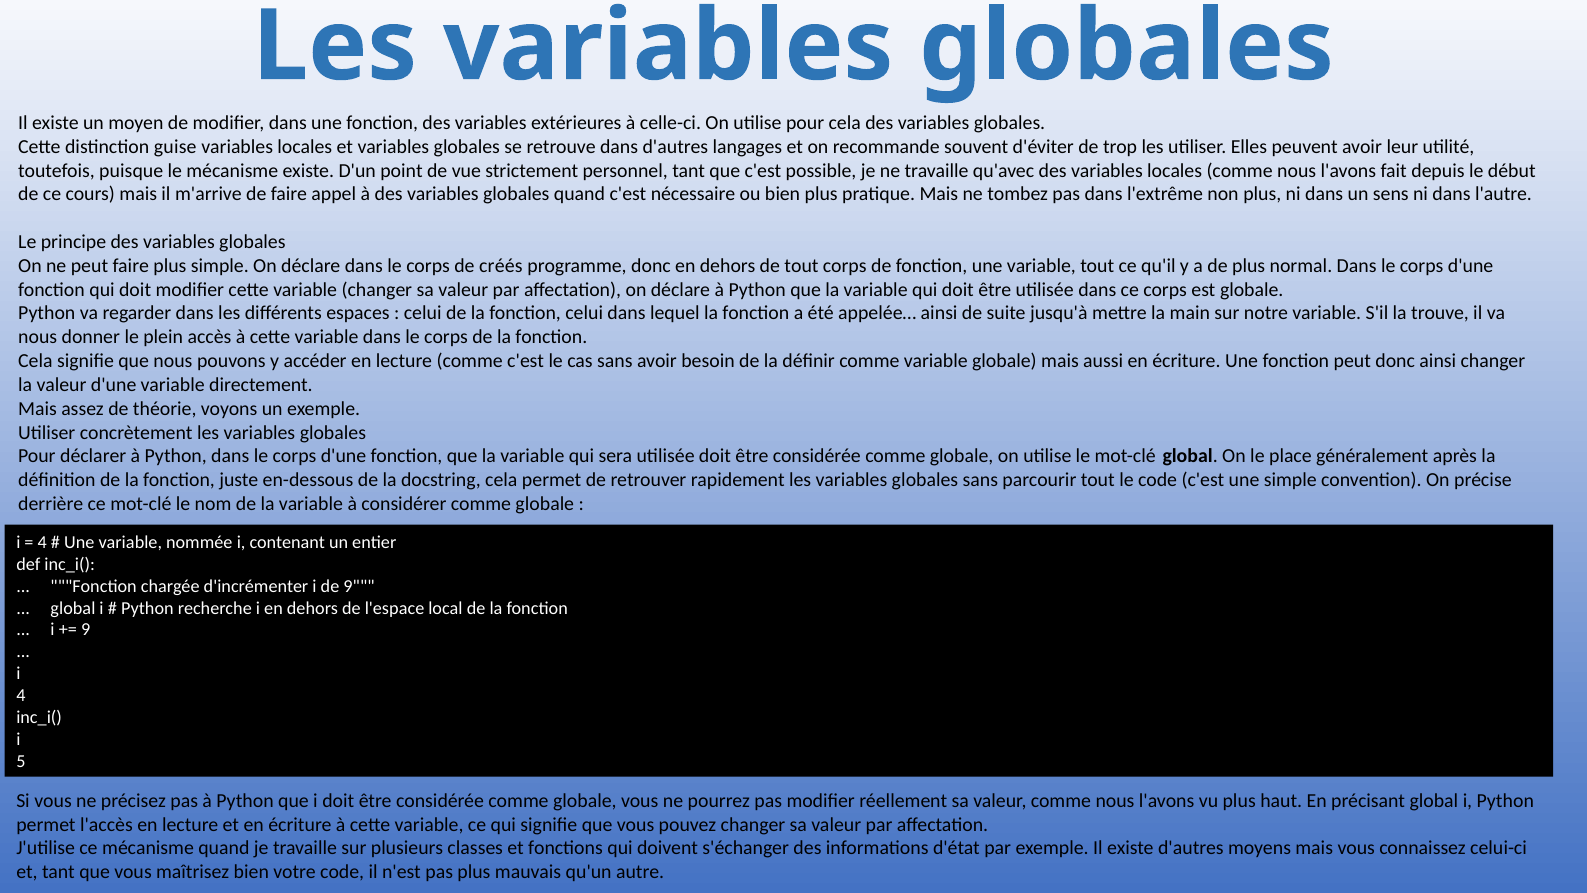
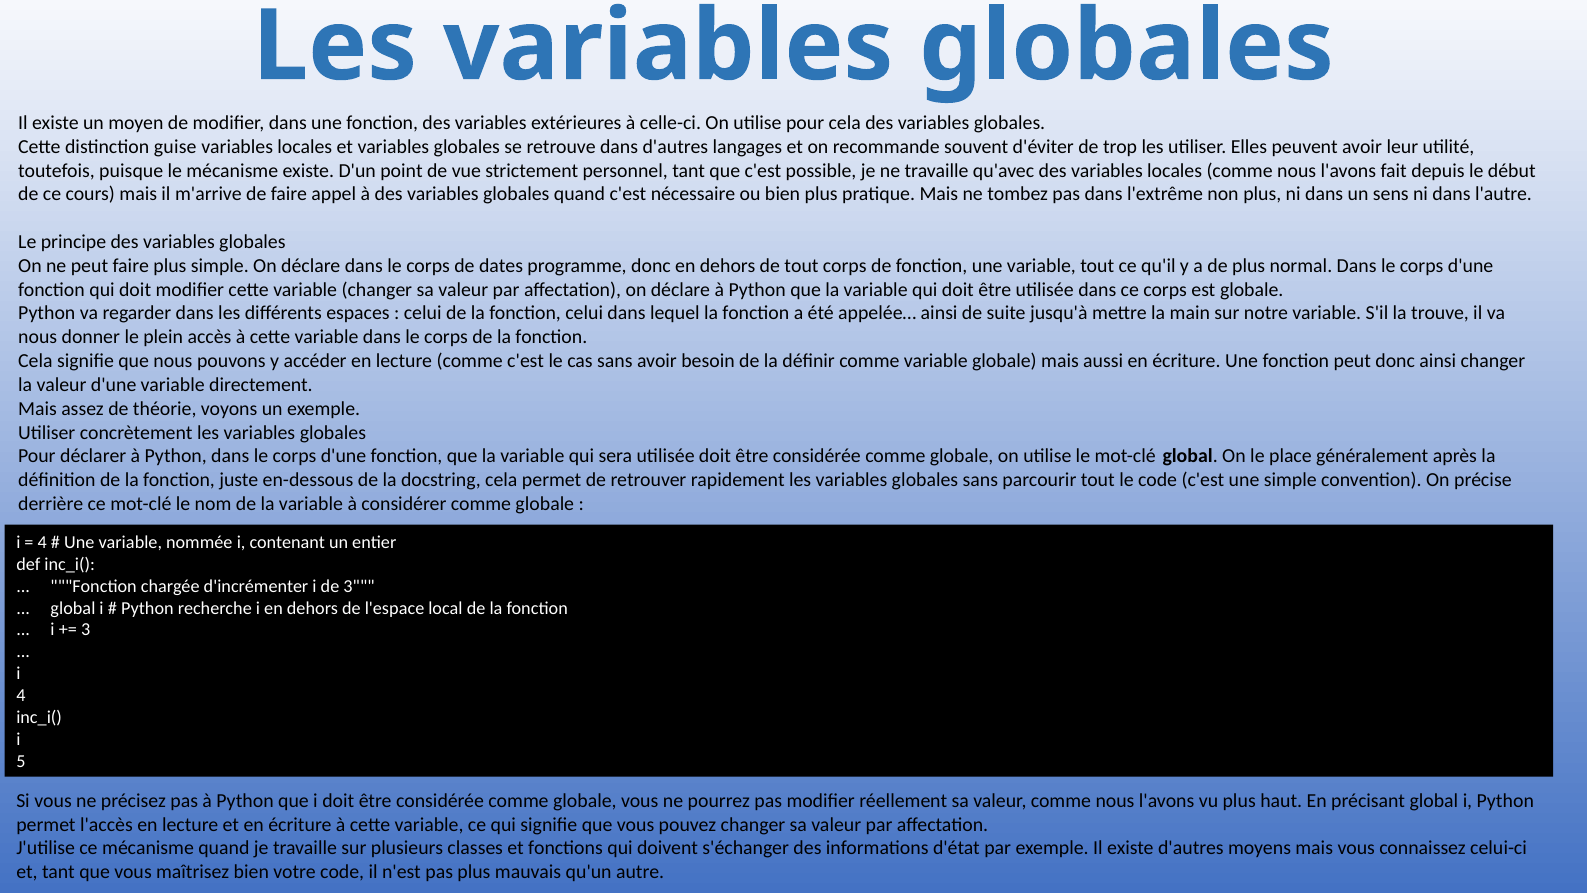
créés: créés -> dates
de 9: 9 -> 3
9 at (86, 630): 9 -> 3
